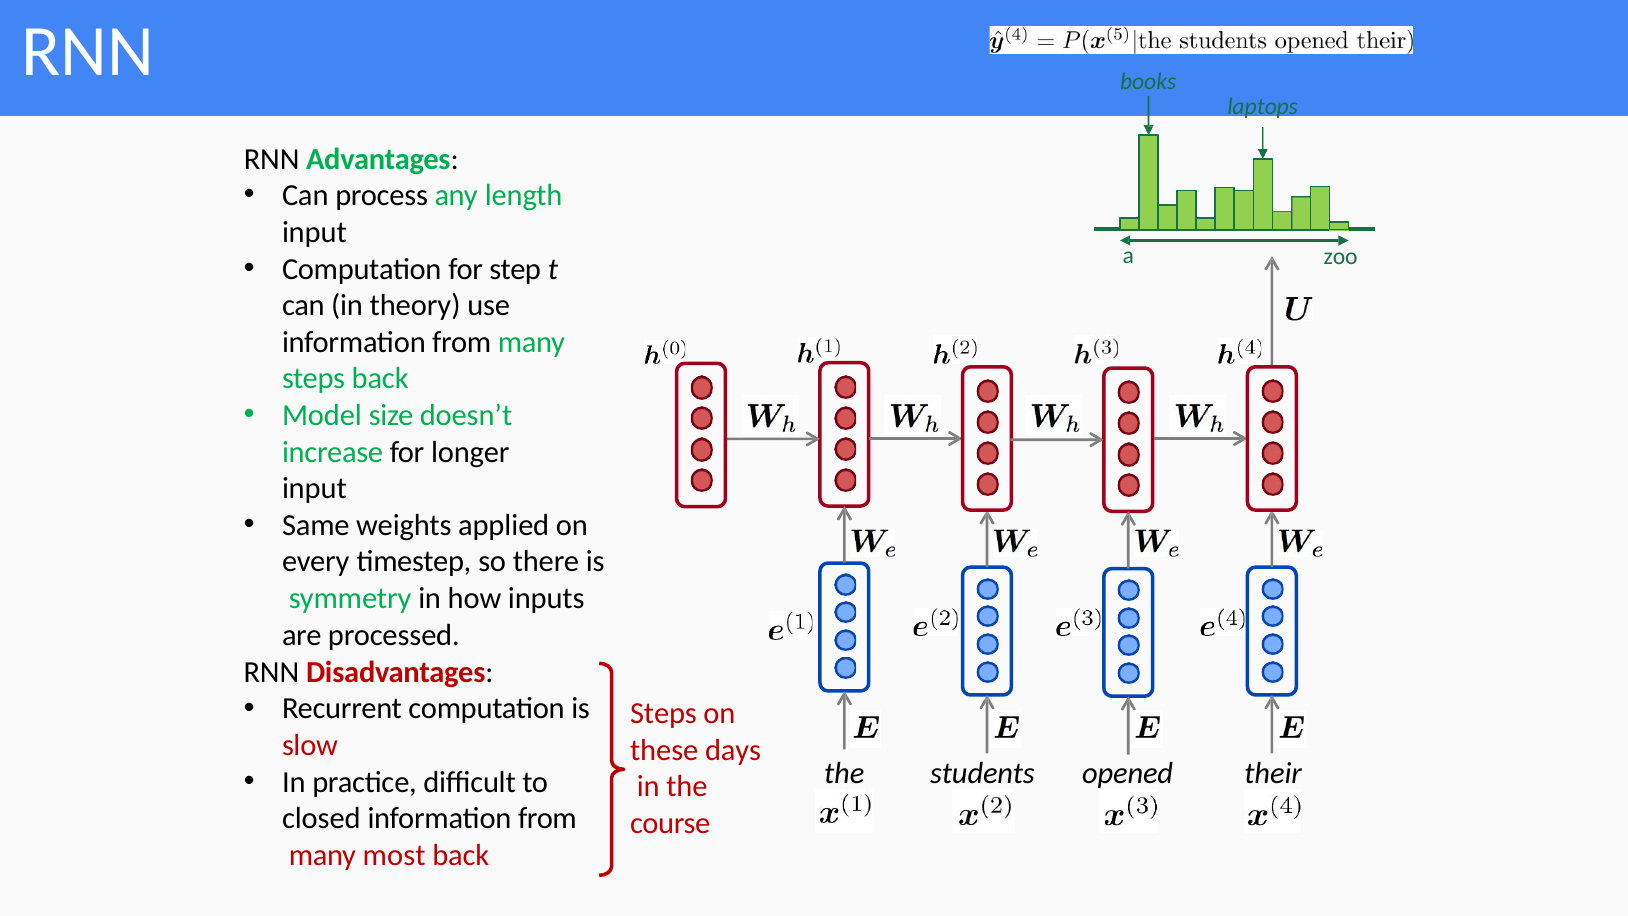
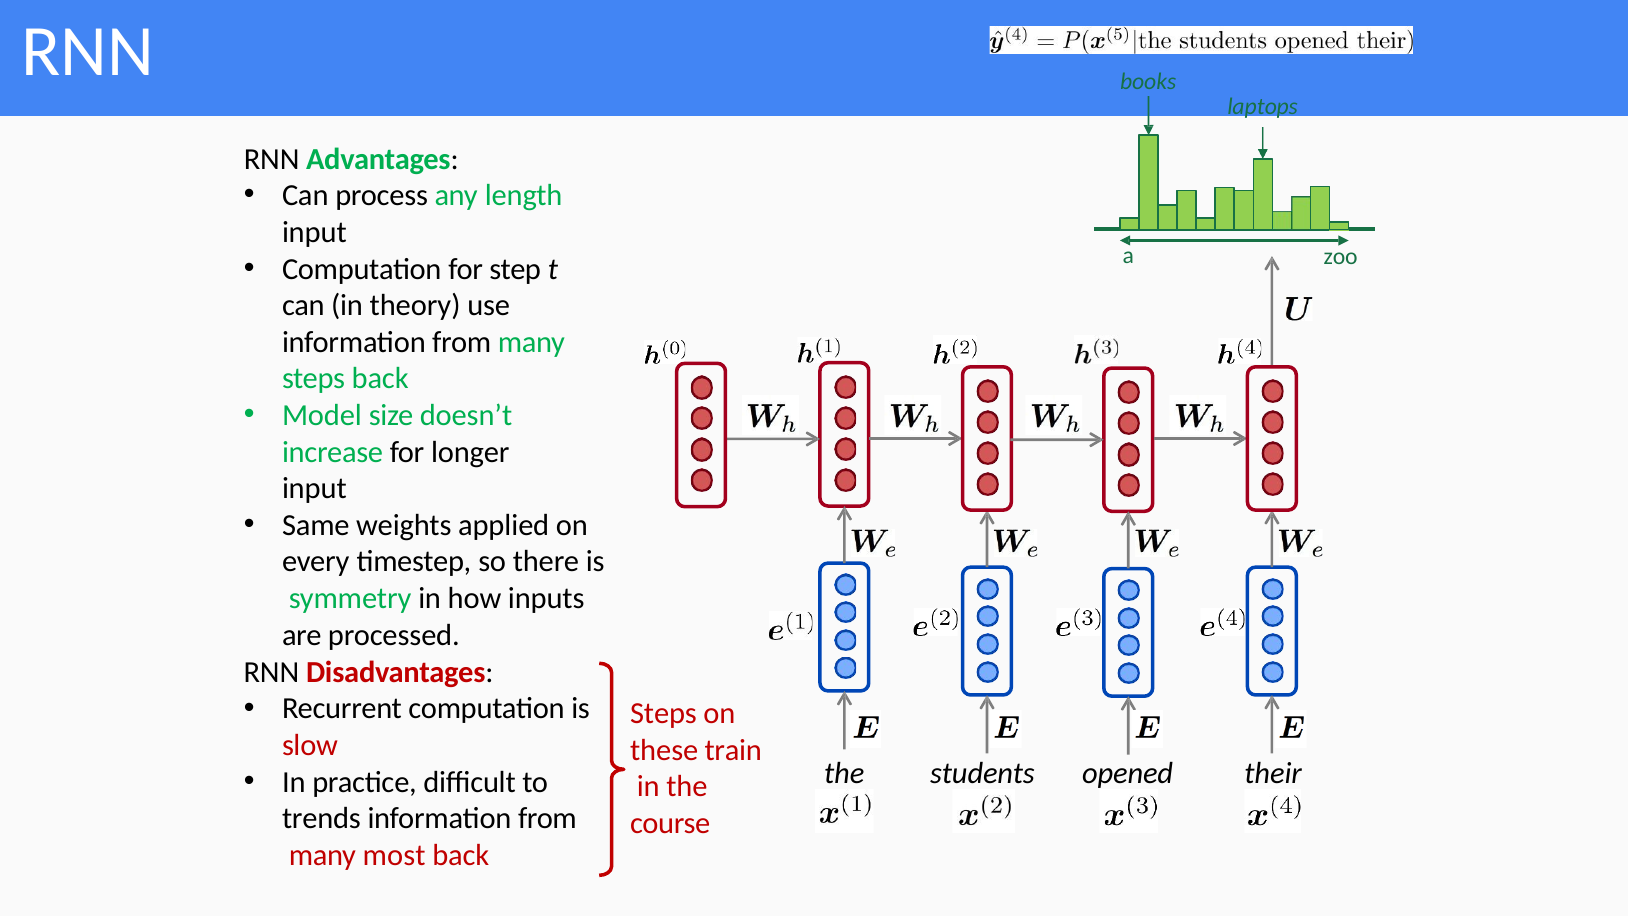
days: days -> train
closed: closed -> trends
